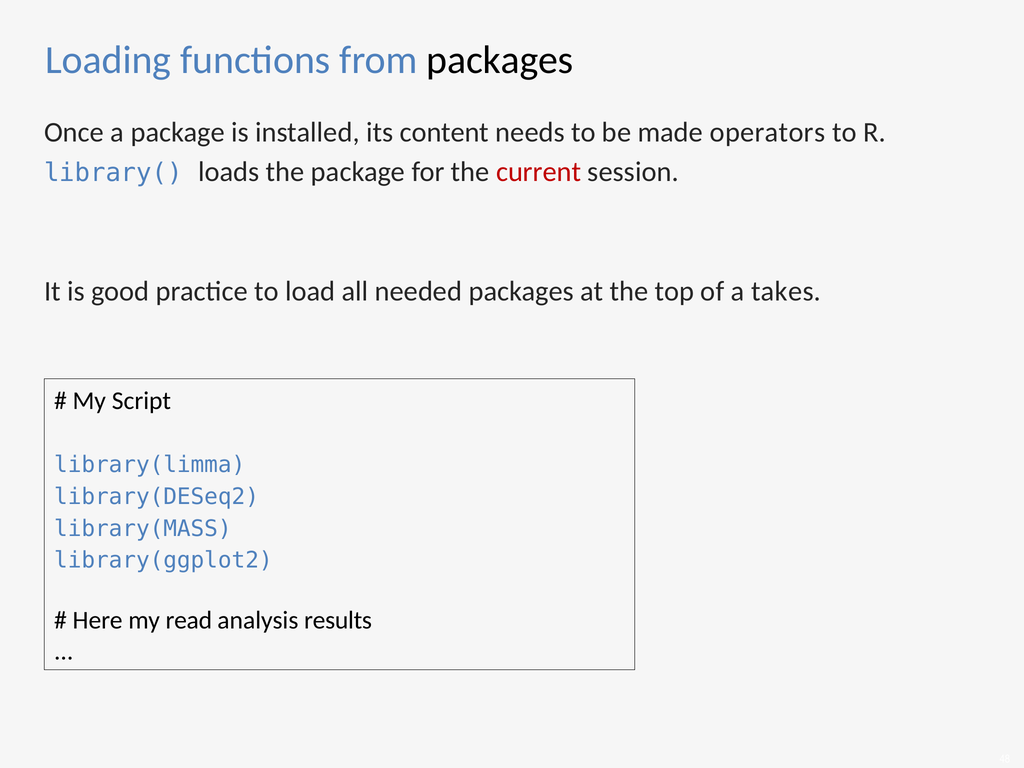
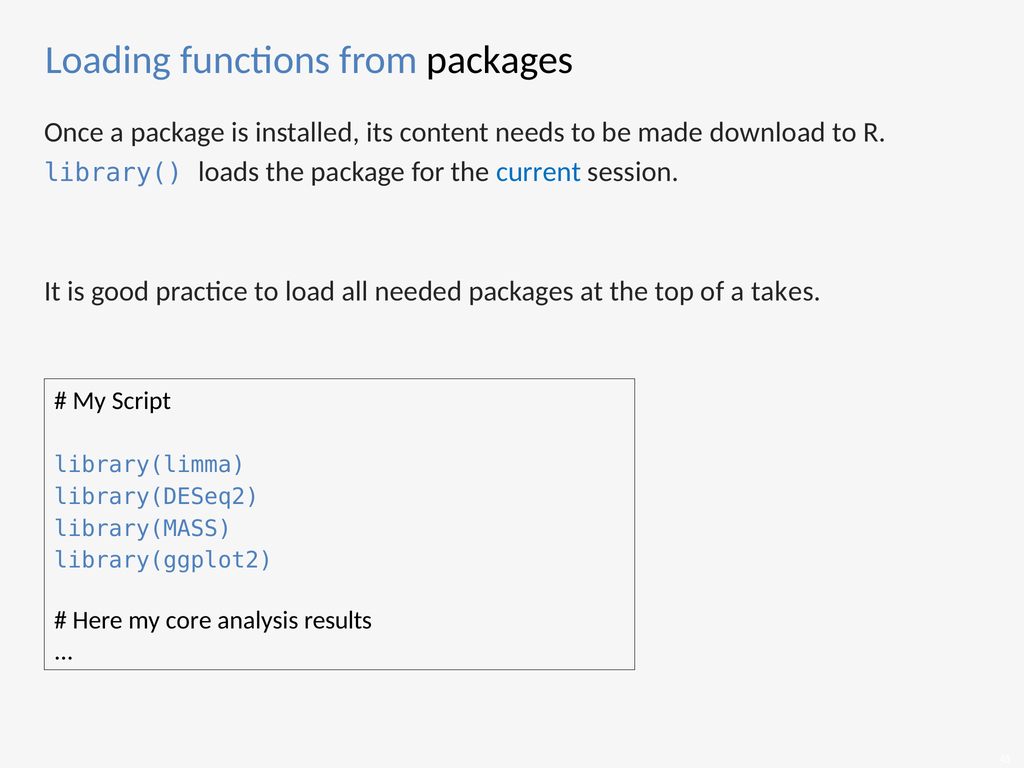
operators: operators -> download
current colour: red -> blue
read: read -> core
